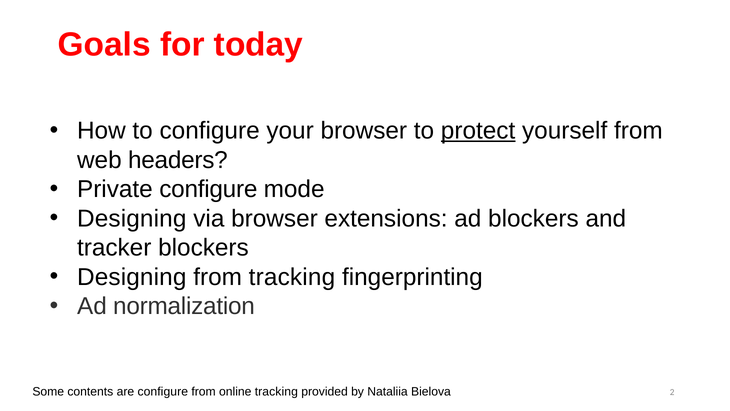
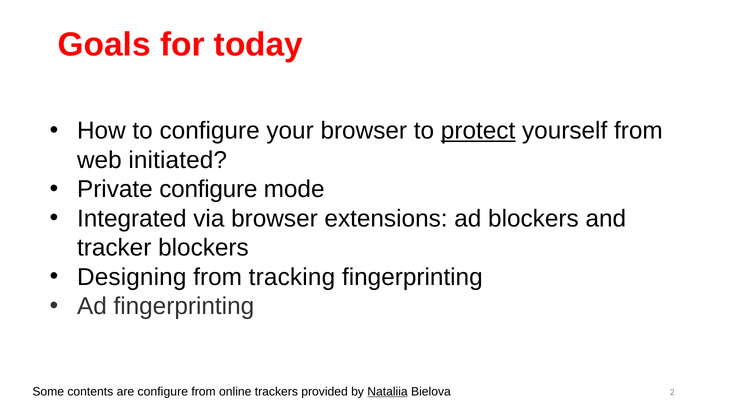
headers: headers -> initiated
Designing at (132, 218): Designing -> Integrated
Ad normalization: normalization -> fingerprinting
online tracking: tracking -> trackers
Nataliia underline: none -> present
